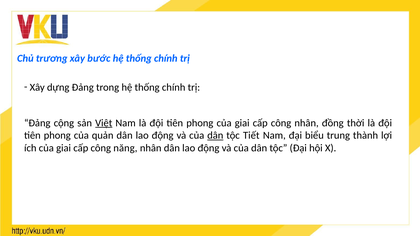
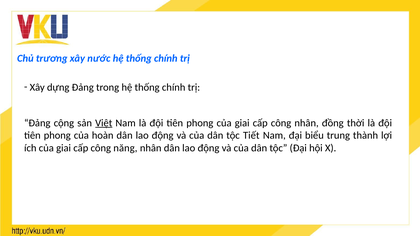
bước: bước -> nước
quản: quản -> hoàn
dân at (215, 136) underline: present -> none
